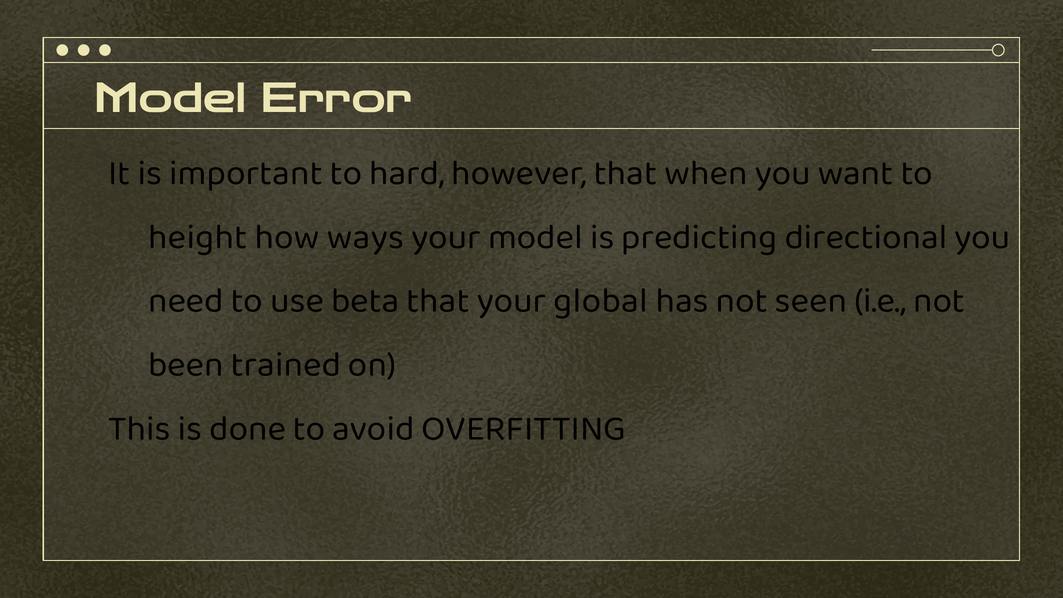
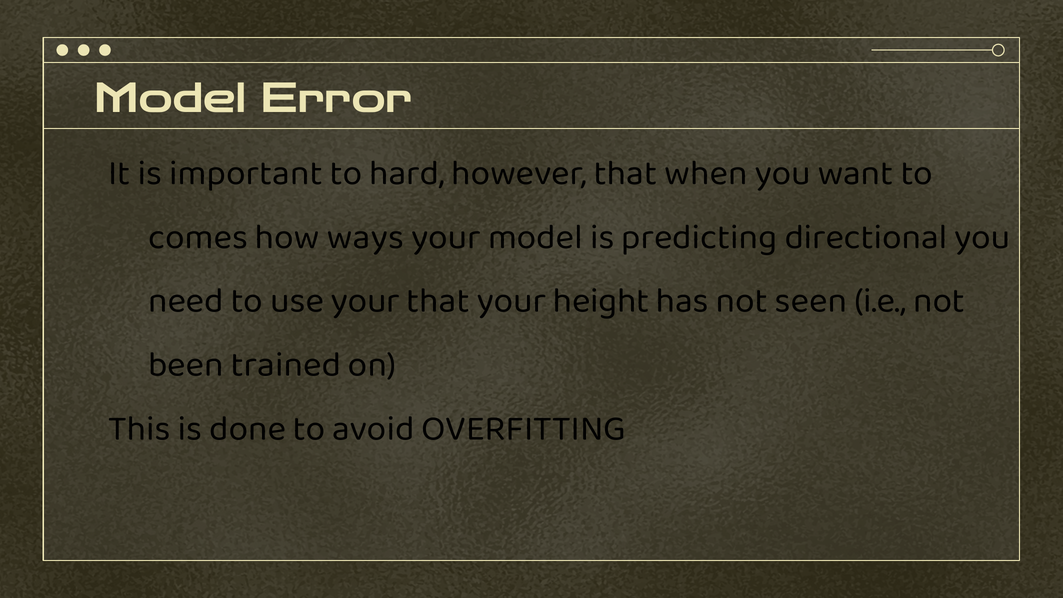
height: height -> comes
use beta: beta -> your
global: global -> height
